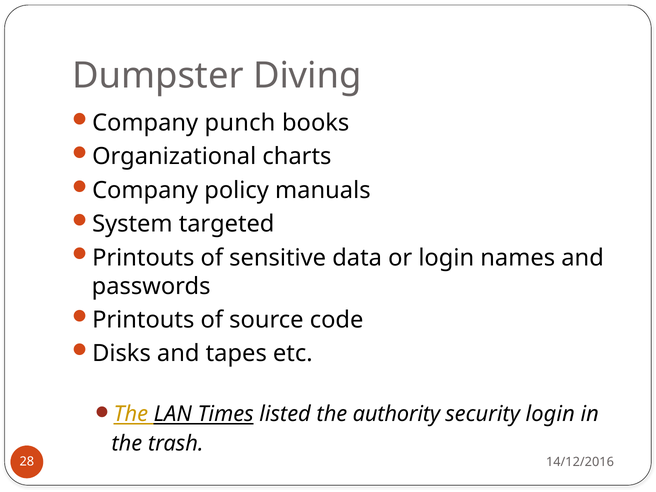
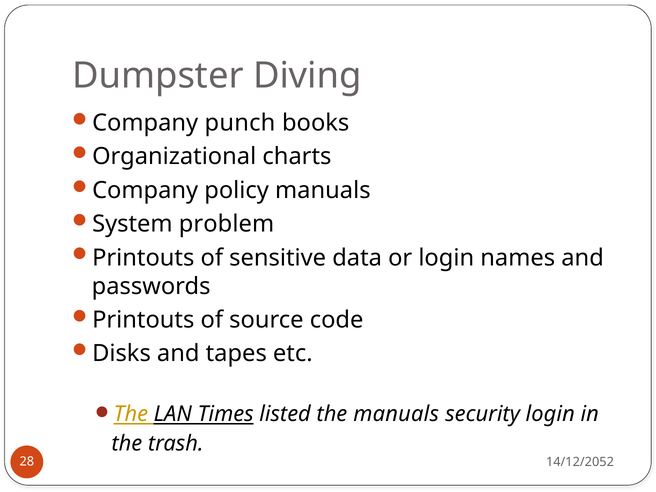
targeted: targeted -> problem
the authority: authority -> manuals
14/12/2016: 14/12/2016 -> 14/12/2052
